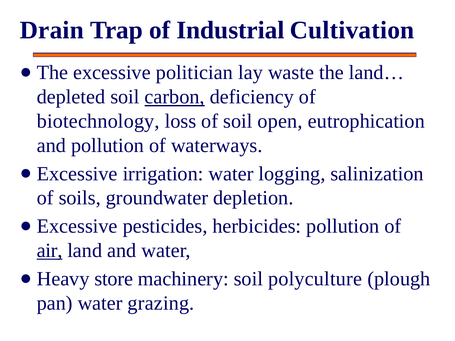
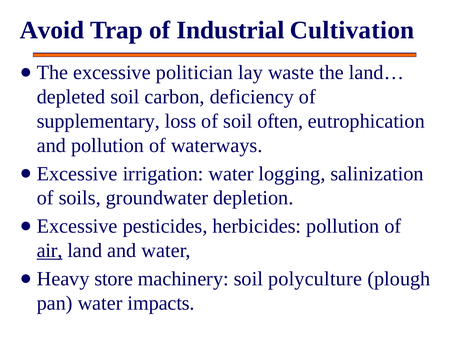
Drain: Drain -> Avoid
carbon underline: present -> none
biotechnology: biotechnology -> supplementary
open: open -> often
grazing: grazing -> impacts
